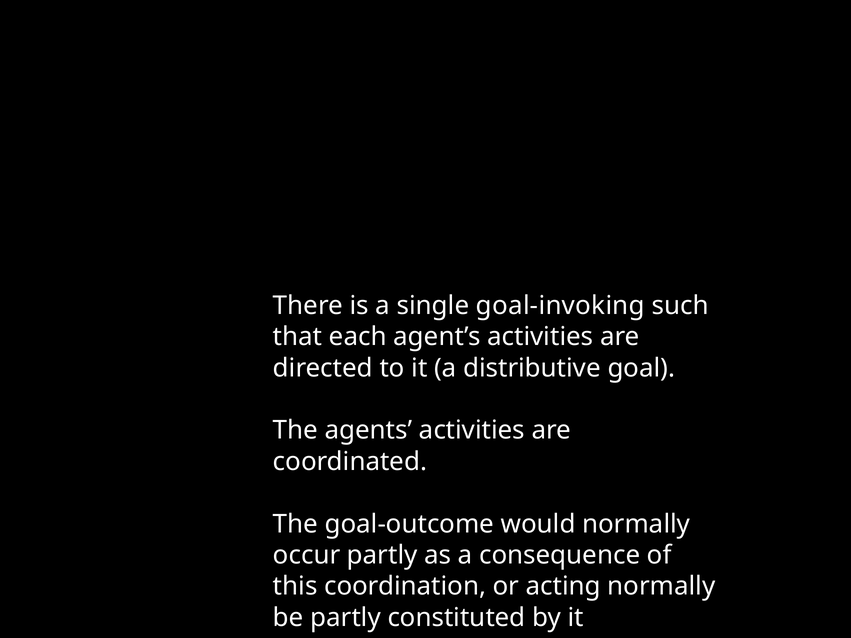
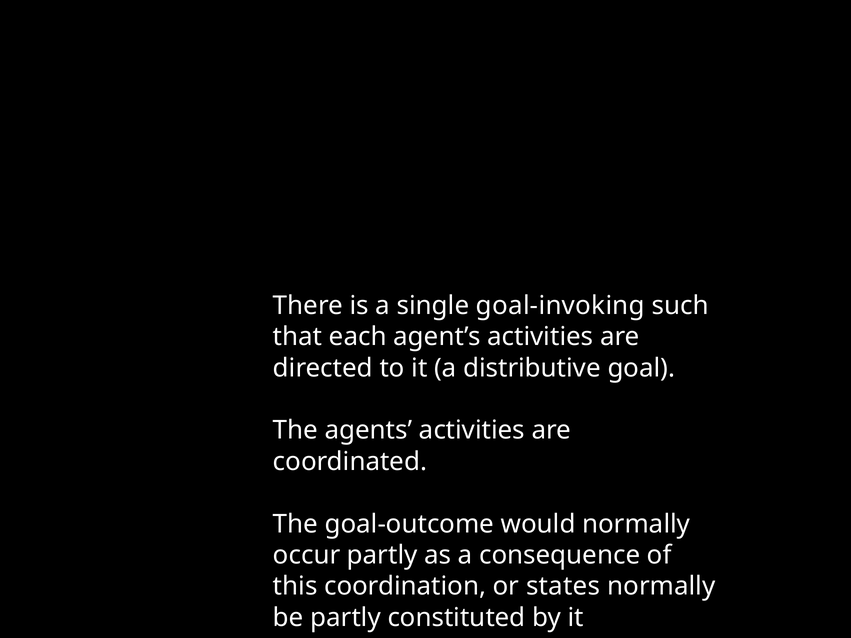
acting: acting -> states
